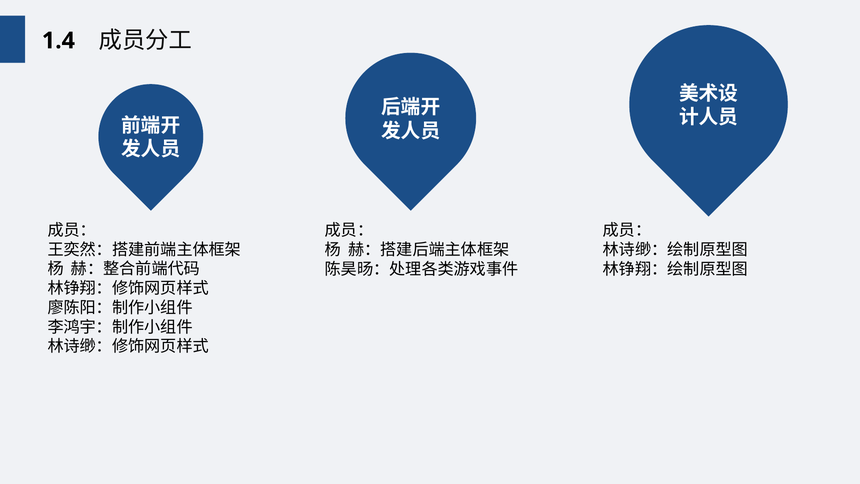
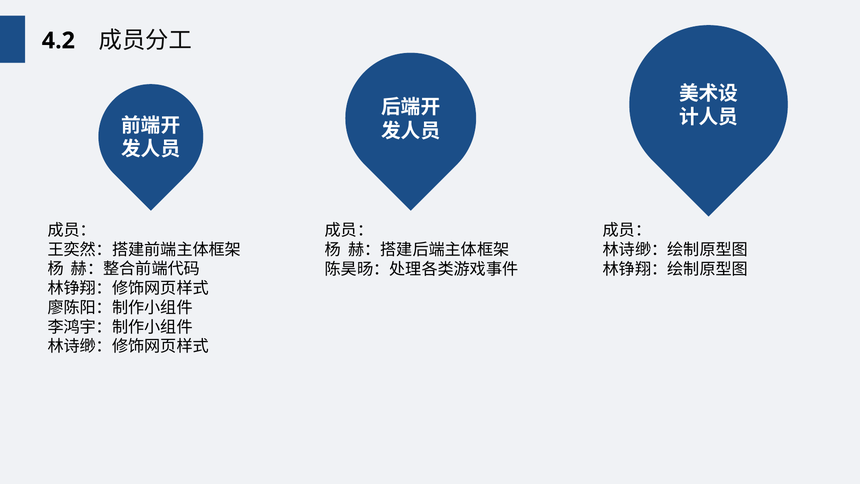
1.4: 1.4 -> 4.2
